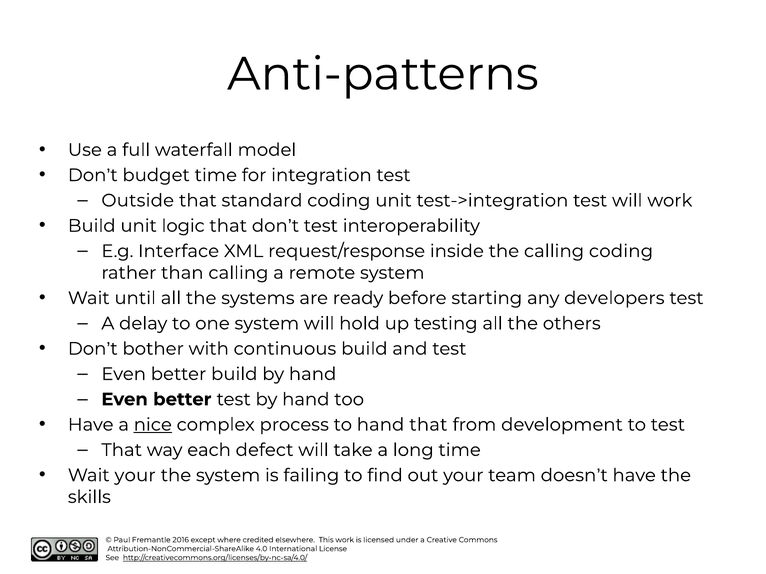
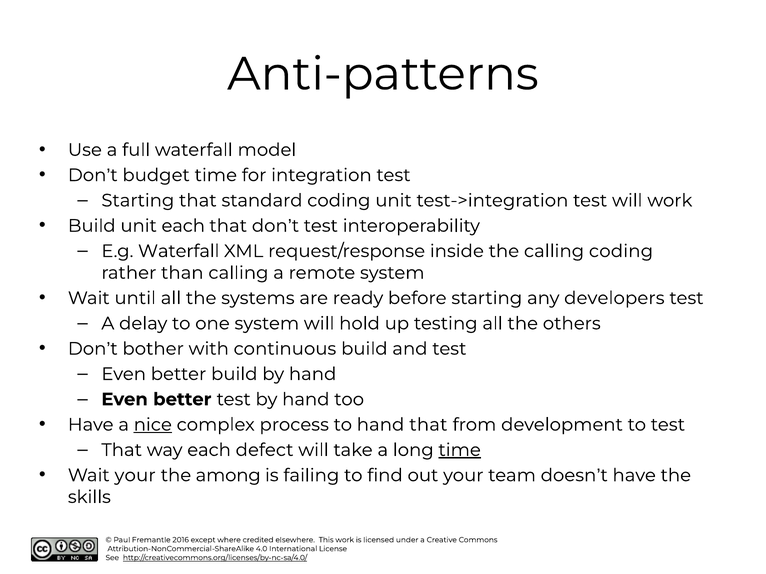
Outside at (138, 201): Outside -> Starting
unit logic: logic -> each
E.g Interface: Interface -> Waterfall
time at (460, 450) underline: none -> present
the system: system -> among
